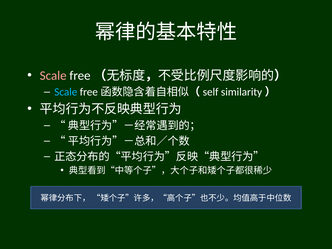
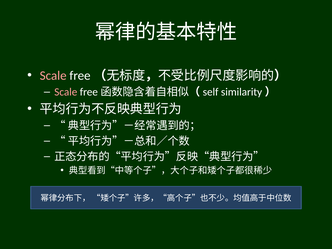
Scale at (66, 92) colour: light blue -> pink
